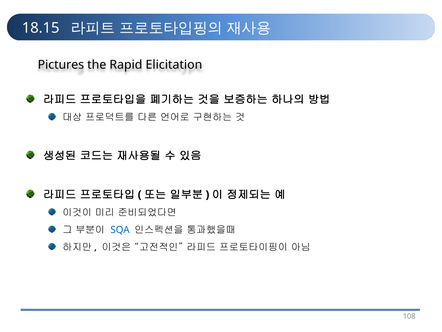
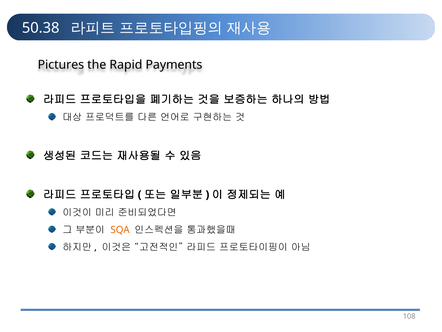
18.15: 18.15 -> 50.38
Elicitation: Elicitation -> Payments
SQA colour: blue -> orange
